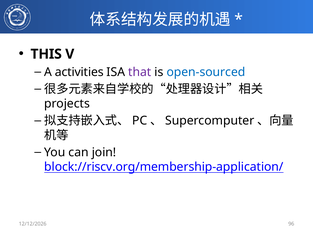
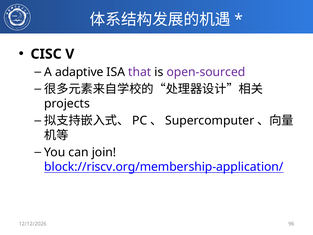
THIS: THIS -> CISC
activities: activities -> adaptive
open-sourced colour: blue -> purple
